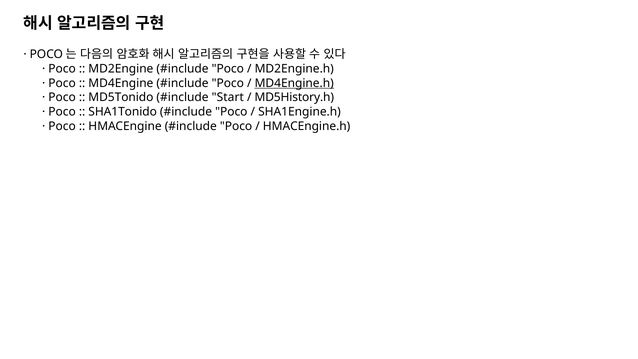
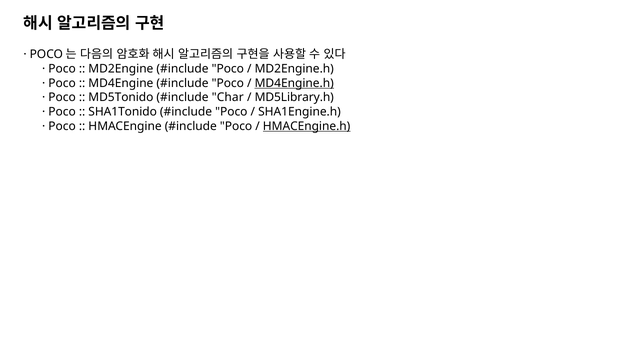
Start: Start -> Char
MD5History.h: MD5History.h -> MD5Library.h
HMACEngine.h underline: none -> present
